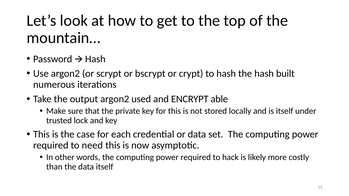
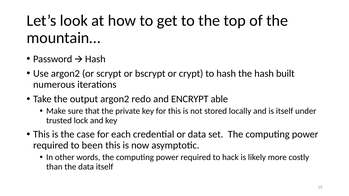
used: used -> redo
need: need -> been
